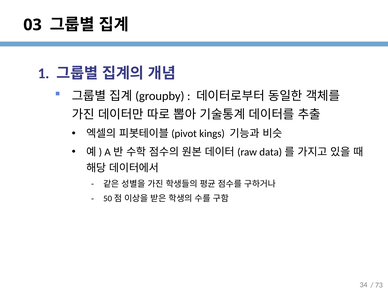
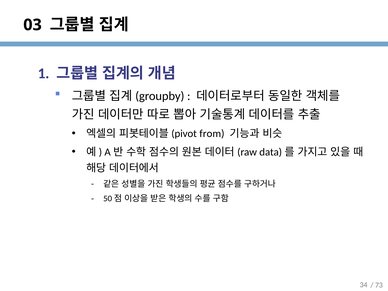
kings: kings -> from
